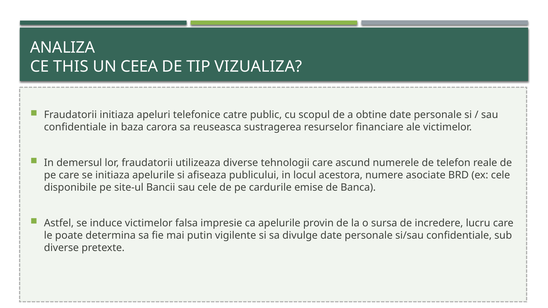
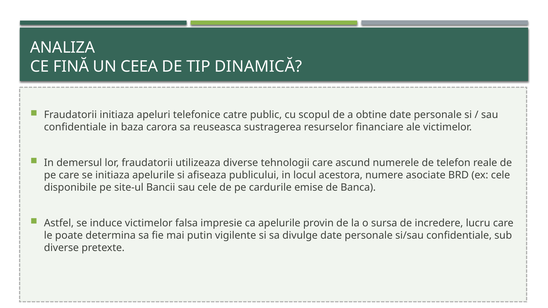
THIS: THIS -> FINĂ
VIZUALIZA: VIZUALIZA -> DINAMICĂ
